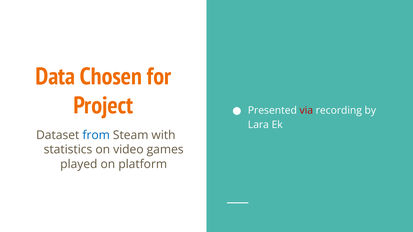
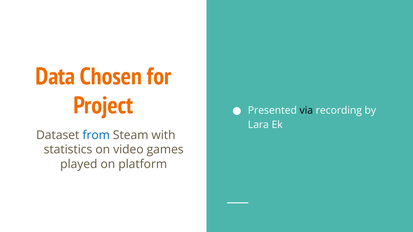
via colour: red -> black
